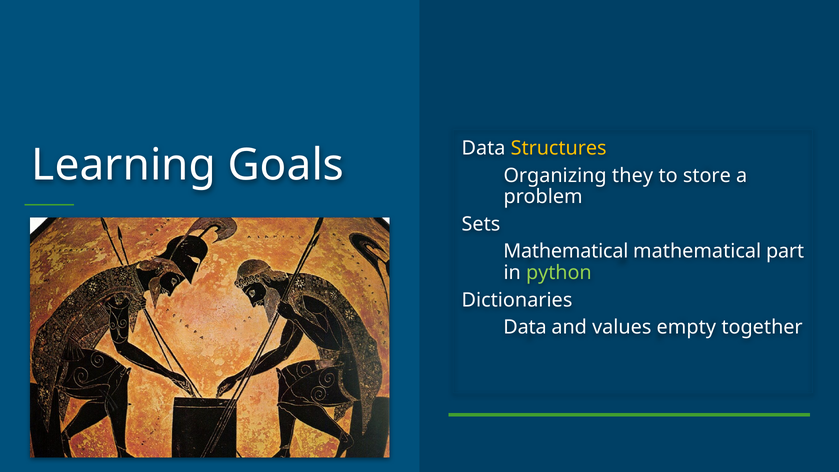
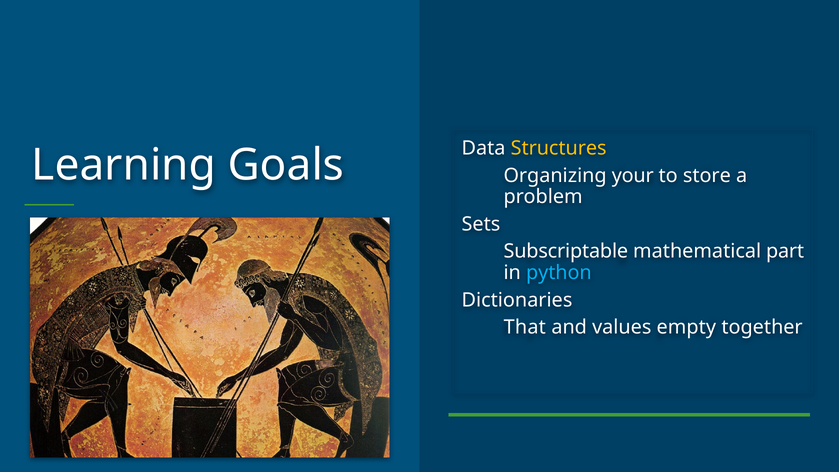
they: they -> your
Mathematical at (566, 251): Mathematical -> Subscriptable
python colour: light green -> light blue
Data at (525, 327): Data -> That
